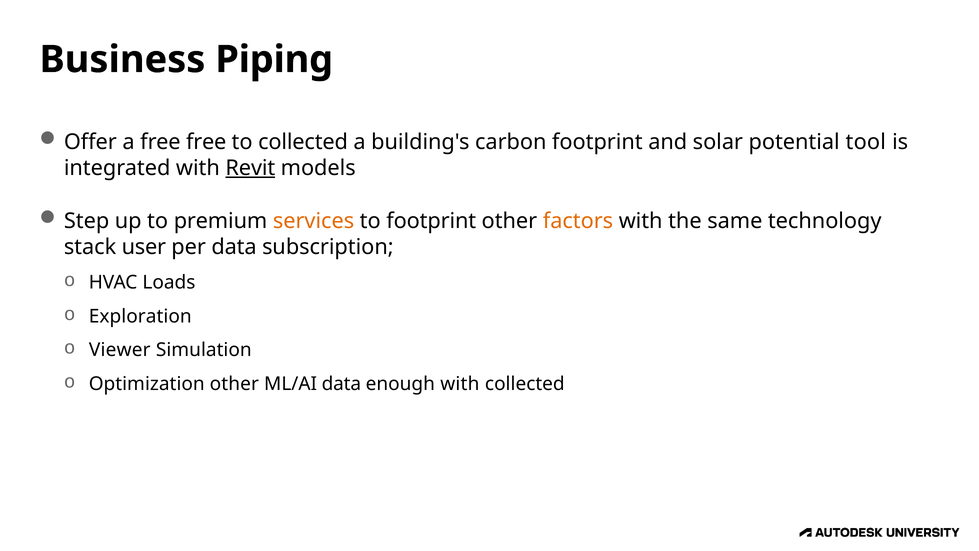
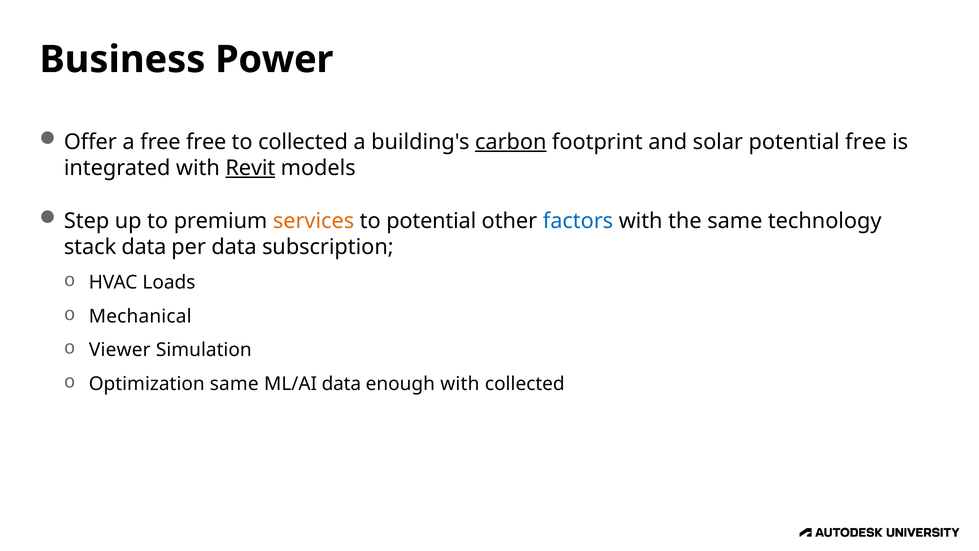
Piping: Piping -> Power
carbon underline: none -> present
potential tool: tool -> free
to footprint: footprint -> potential
factors colour: orange -> blue
stack user: user -> data
Exploration: Exploration -> Mechanical
Optimization other: other -> same
